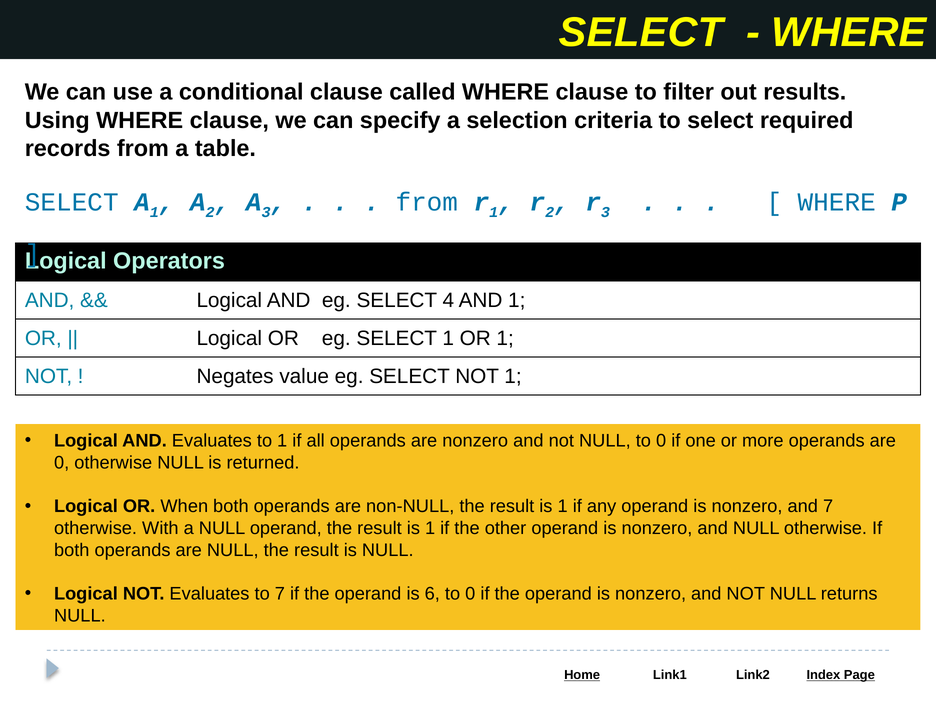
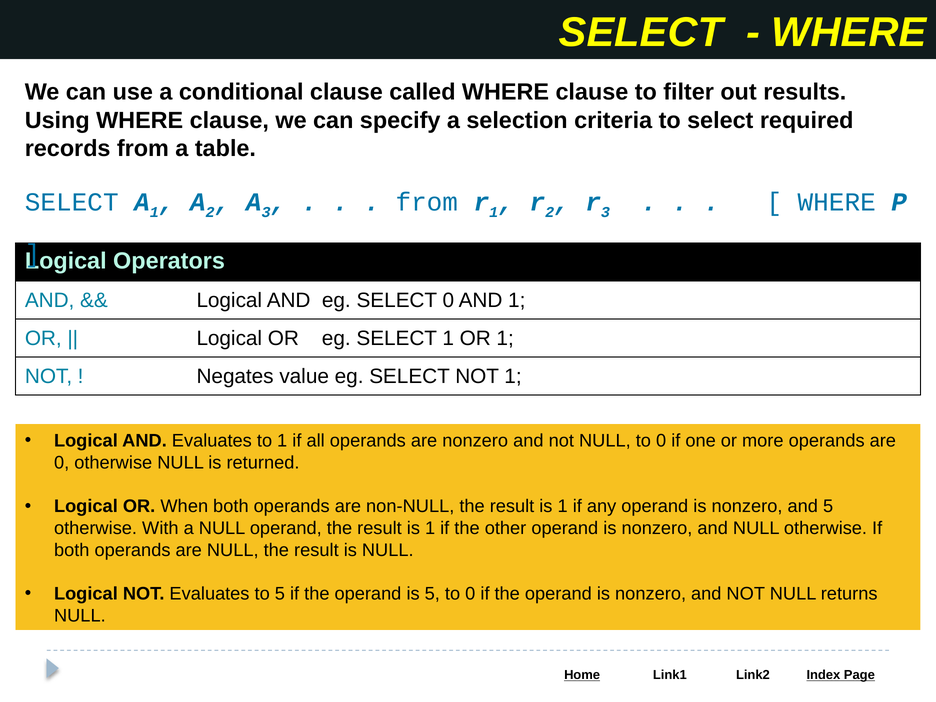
SELECT 4: 4 -> 0
and 7: 7 -> 5
to 7: 7 -> 5
is 6: 6 -> 5
